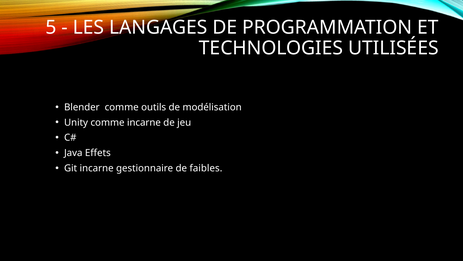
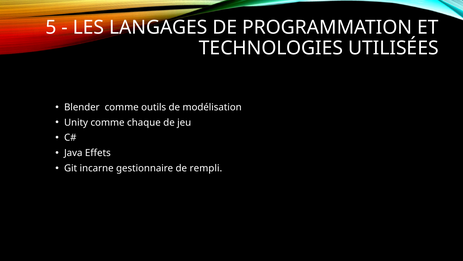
comme incarne: incarne -> chaque
faibles: faibles -> rempli
